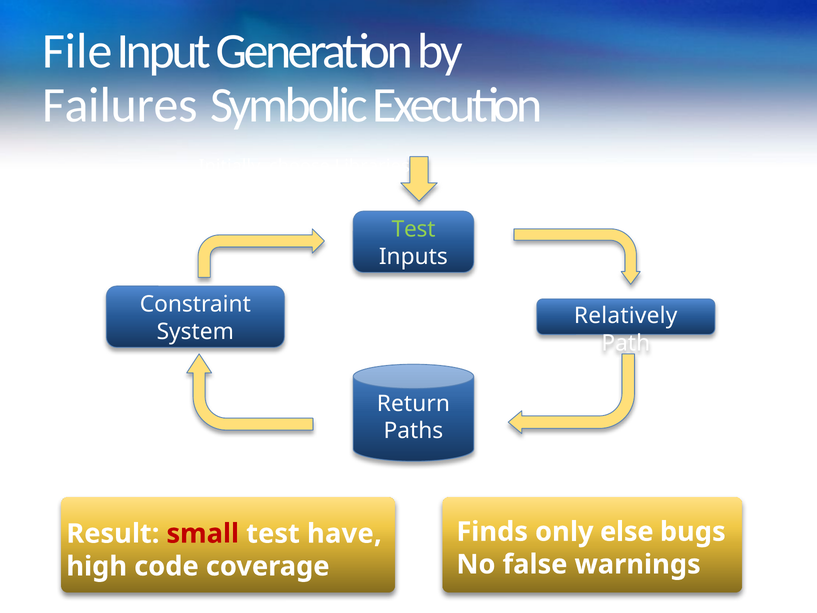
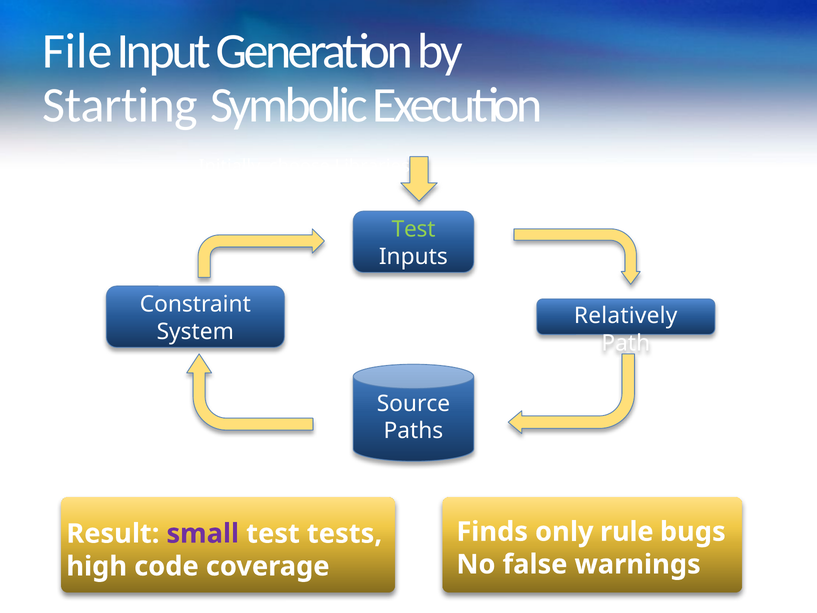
Failures: Failures -> Starting
Return: Return -> Source
else: else -> rule
small colour: red -> purple
have: have -> tests
